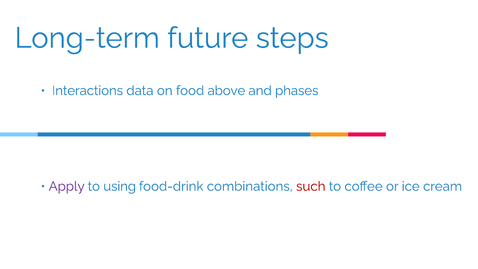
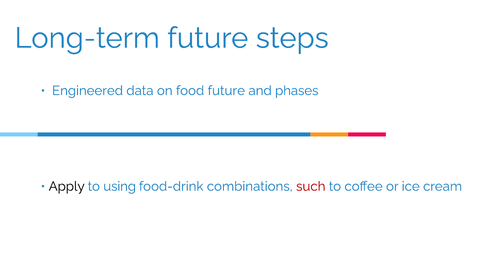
Interactions: Interactions -> Engineered
food above: above -> future
Apply colour: purple -> black
